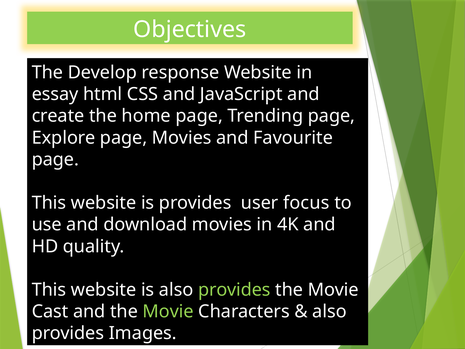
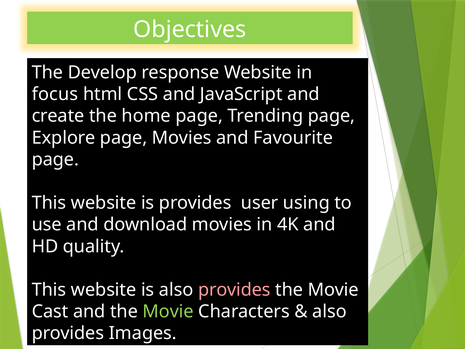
essay: essay -> focus
focus: focus -> using
provides at (234, 290) colour: light green -> pink
